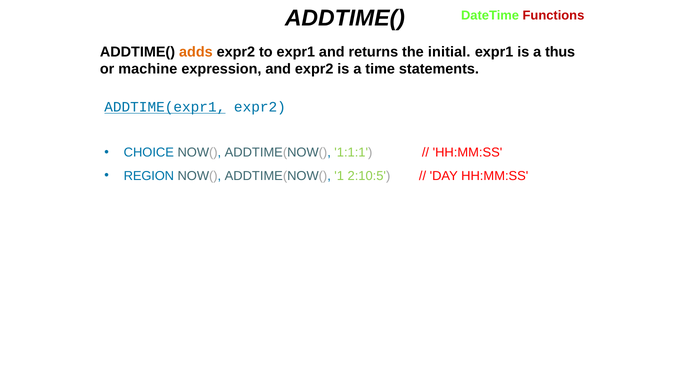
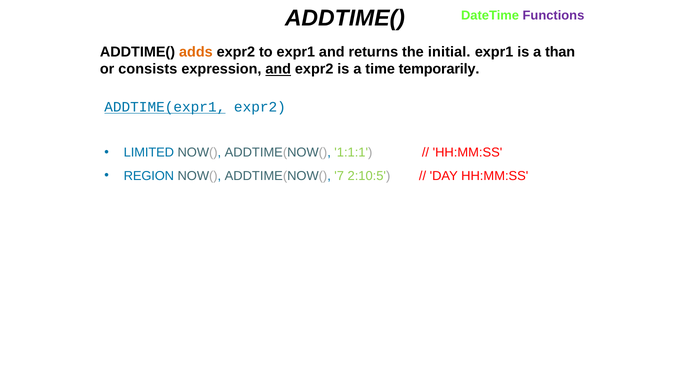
Functions colour: red -> purple
thus: thus -> than
machine: machine -> consists
and at (278, 69) underline: none -> present
statements: statements -> temporarily
CHOICE: CHOICE -> LIMITED
1: 1 -> 7
